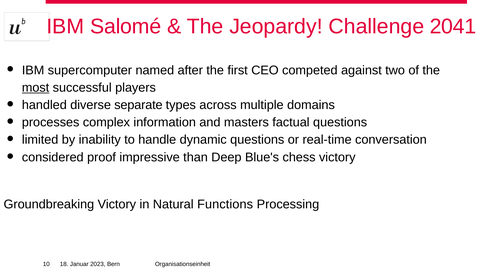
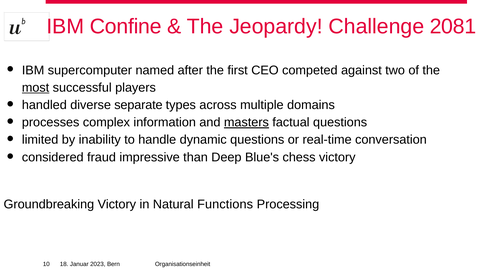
Salomé: Salomé -> Confine
2041: 2041 -> 2081
masters underline: none -> present
proof: proof -> fraud
